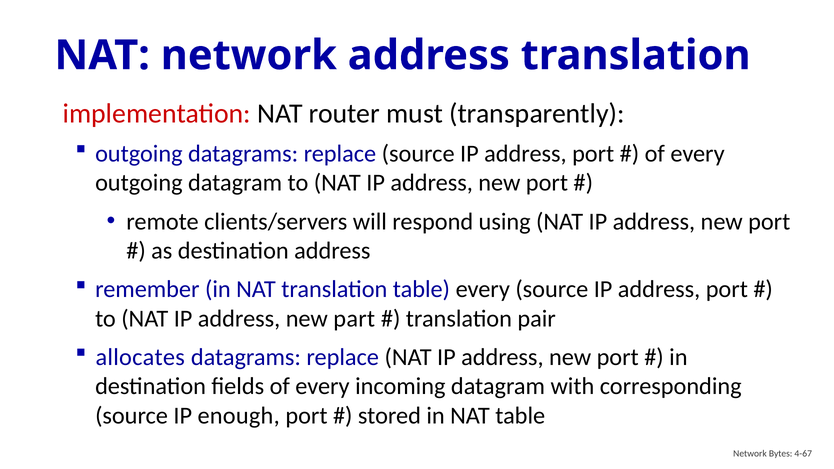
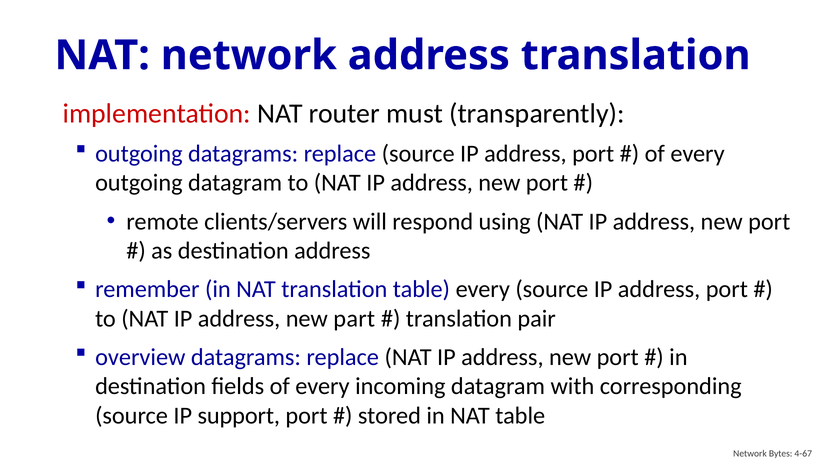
allocates: allocates -> overview
enough: enough -> support
